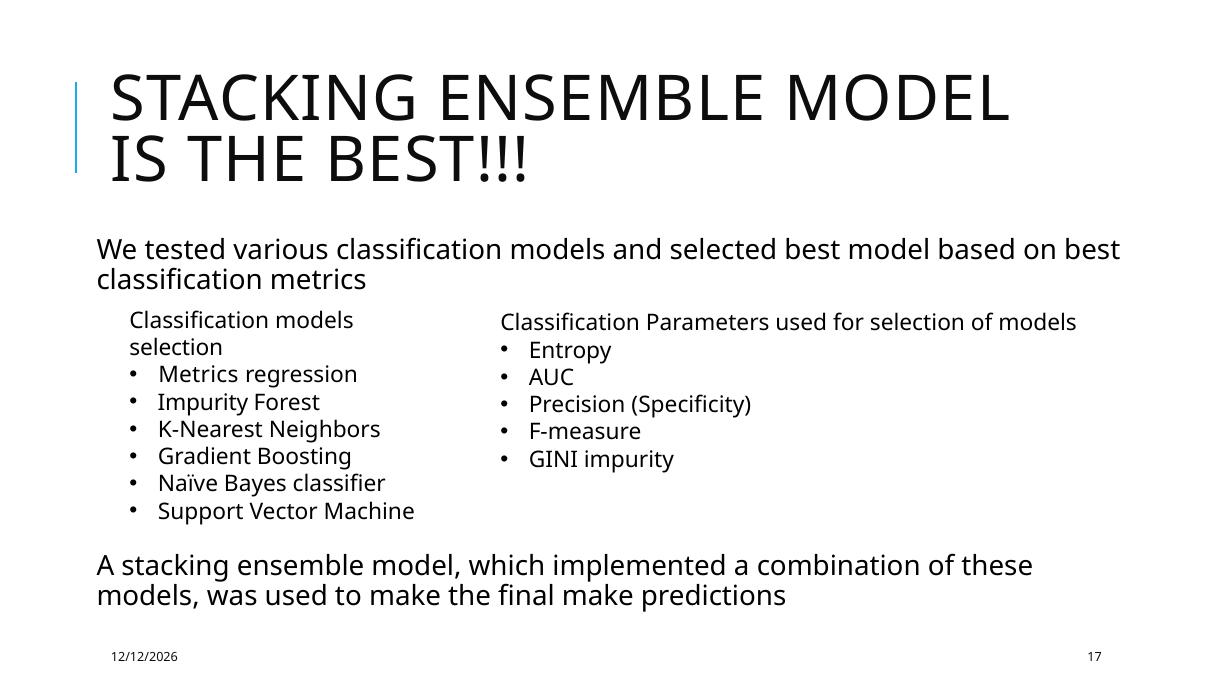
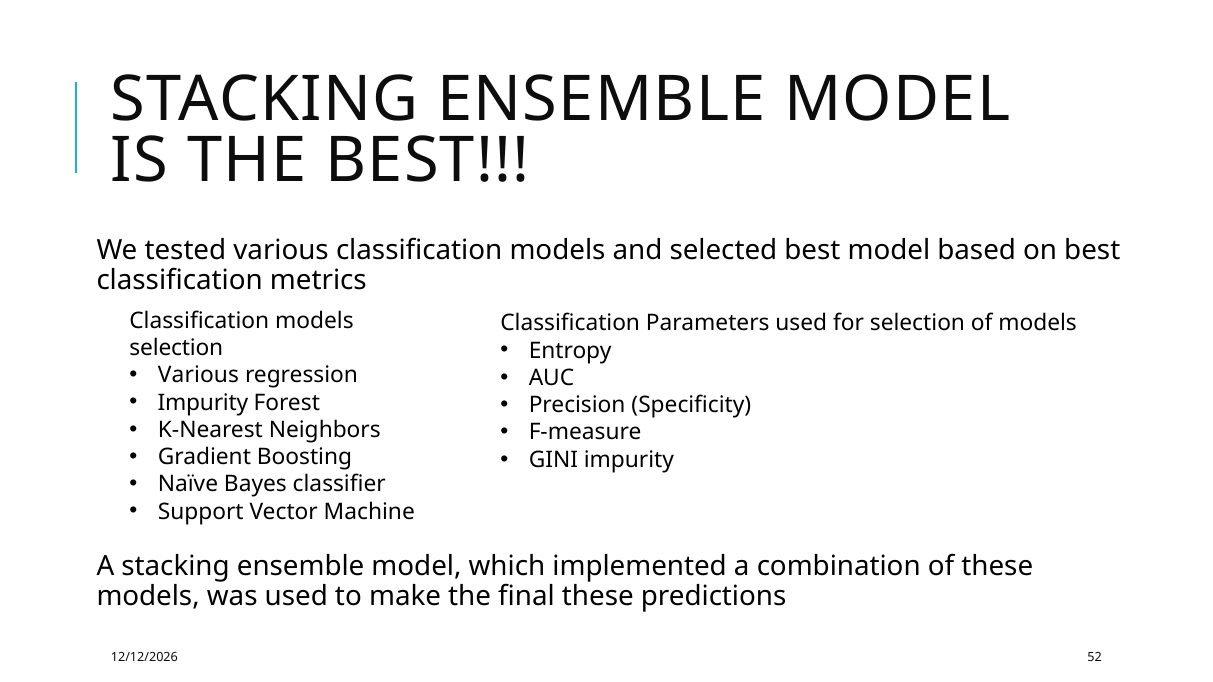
Metrics at (198, 375): Metrics -> Various
final make: make -> these
17: 17 -> 52
